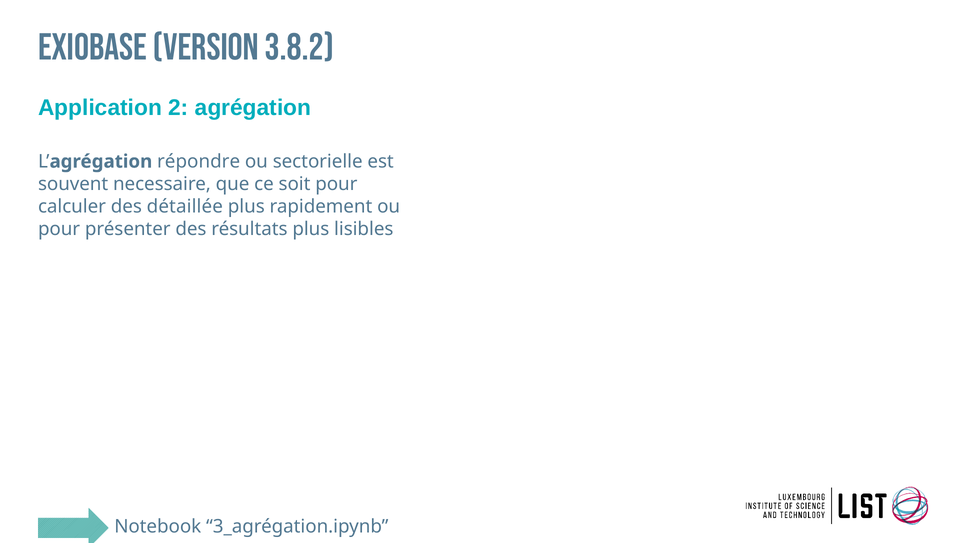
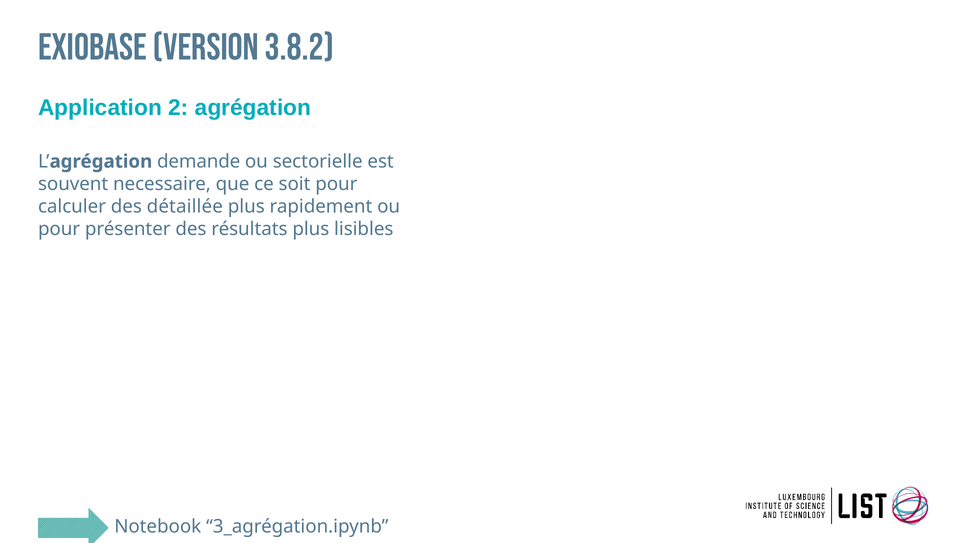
répondre: répondre -> demande
